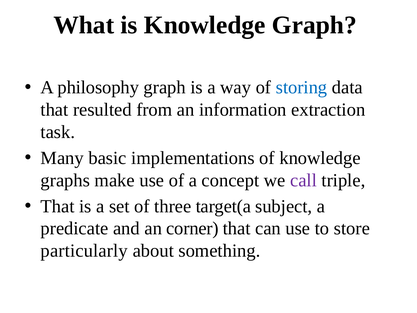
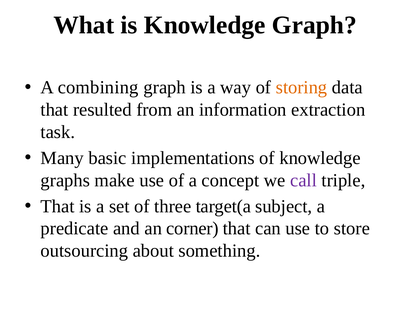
philosophy: philosophy -> combining
storing colour: blue -> orange
particularly: particularly -> outsourcing
